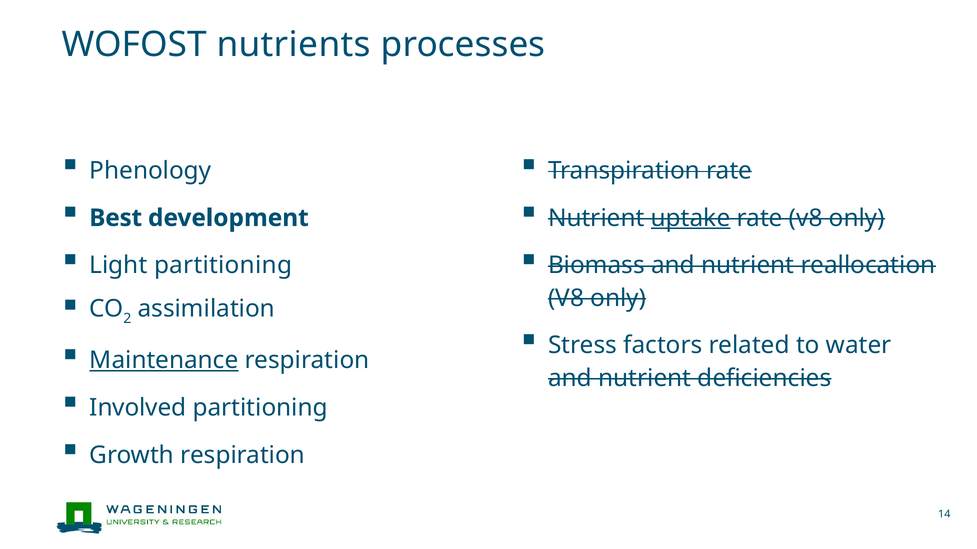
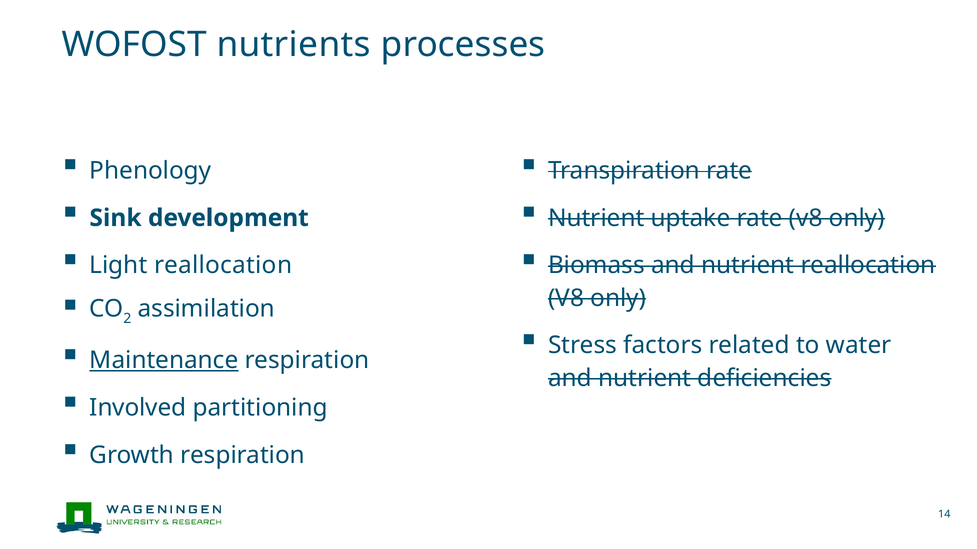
Best: Best -> Sink
uptake underline: present -> none
Light partitioning: partitioning -> reallocation
